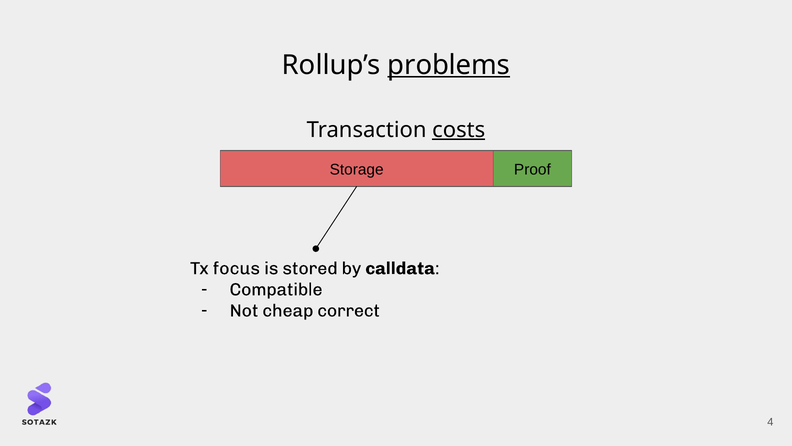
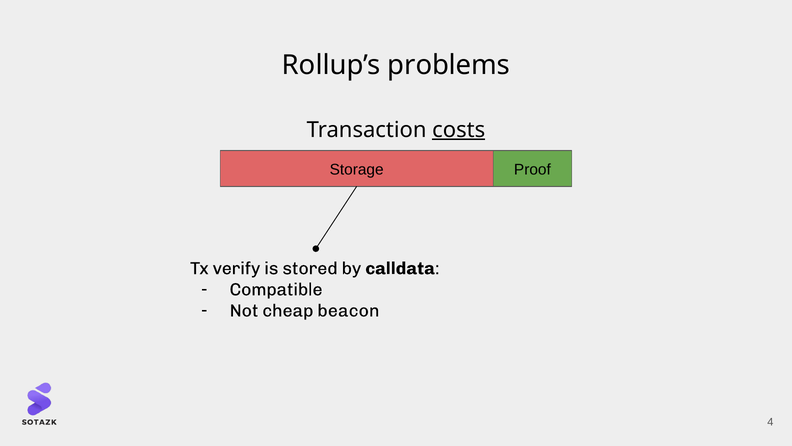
problems underline: present -> none
focus: focus -> verify
correct: correct -> beacon
